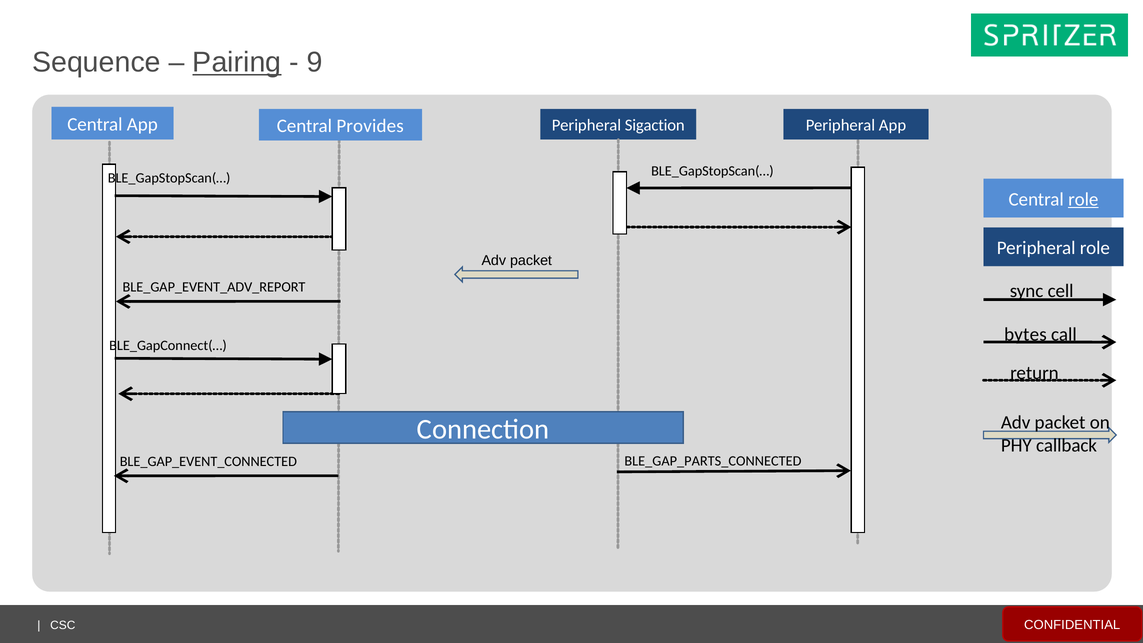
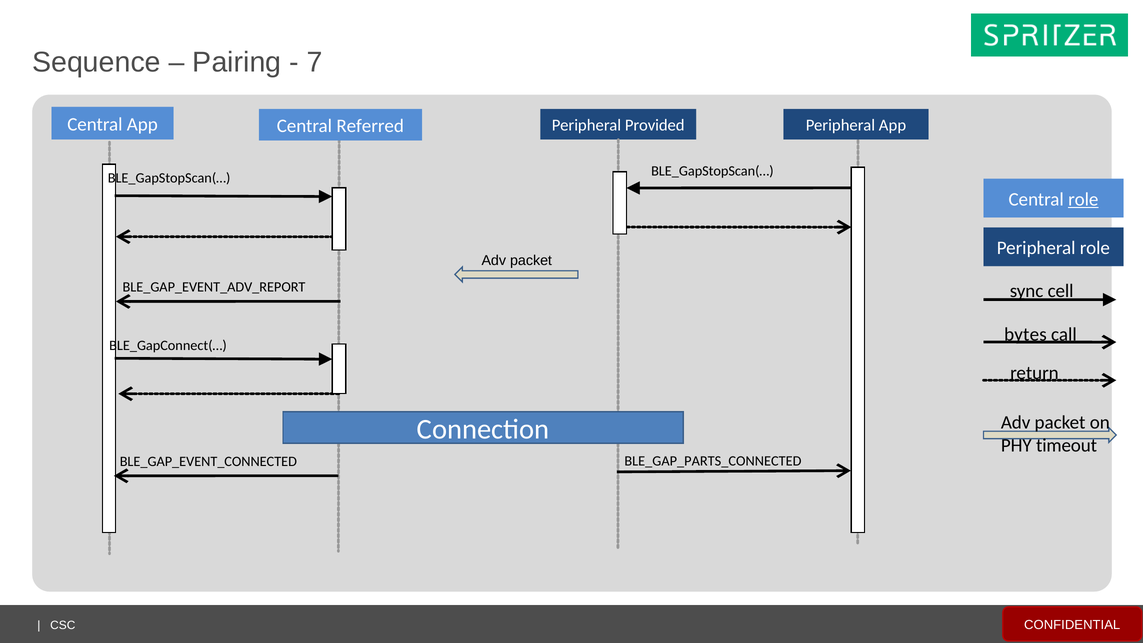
Pairing underline: present -> none
9: 9 -> 7
Provides: Provides -> Referred
Sigaction: Sigaction -> Provided
callback: callback -> timeout
